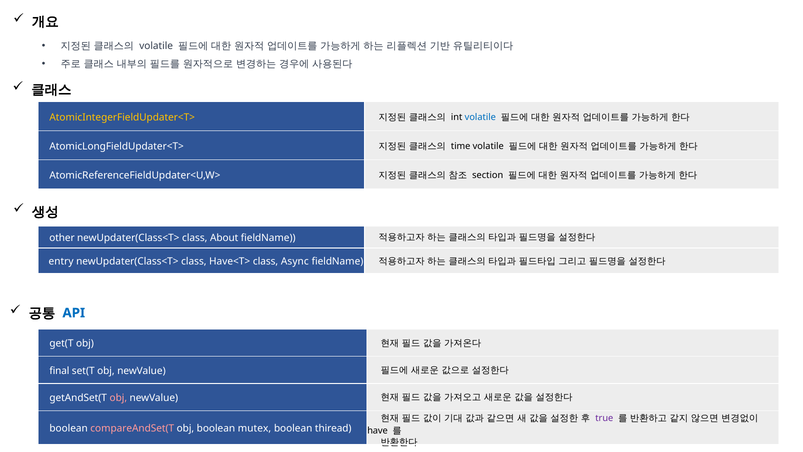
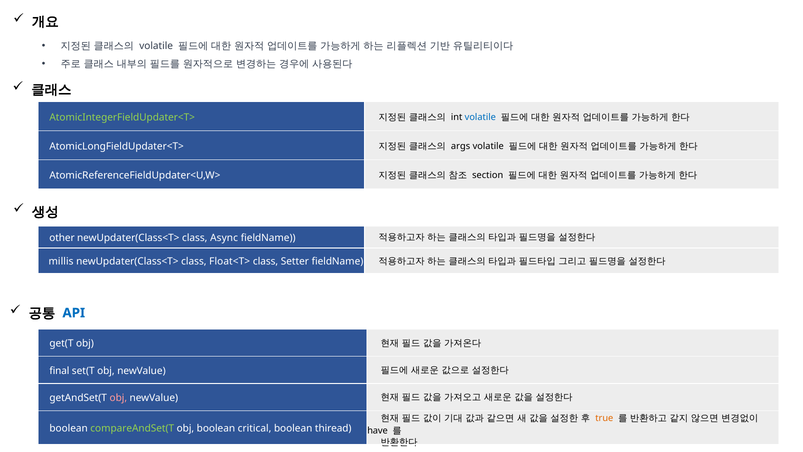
AtomicIntegerFieldUpdater<T> colour: yellow -> light green
time: time -> args
About: About -> Async
entry: entry -> millis
Have<T>: Have<T> -> Float<T>
Async: Async -> Setter
true colour: purple -> orange
compareAndSet(T colour: pink -> light green
mutex: mutex -> critical
